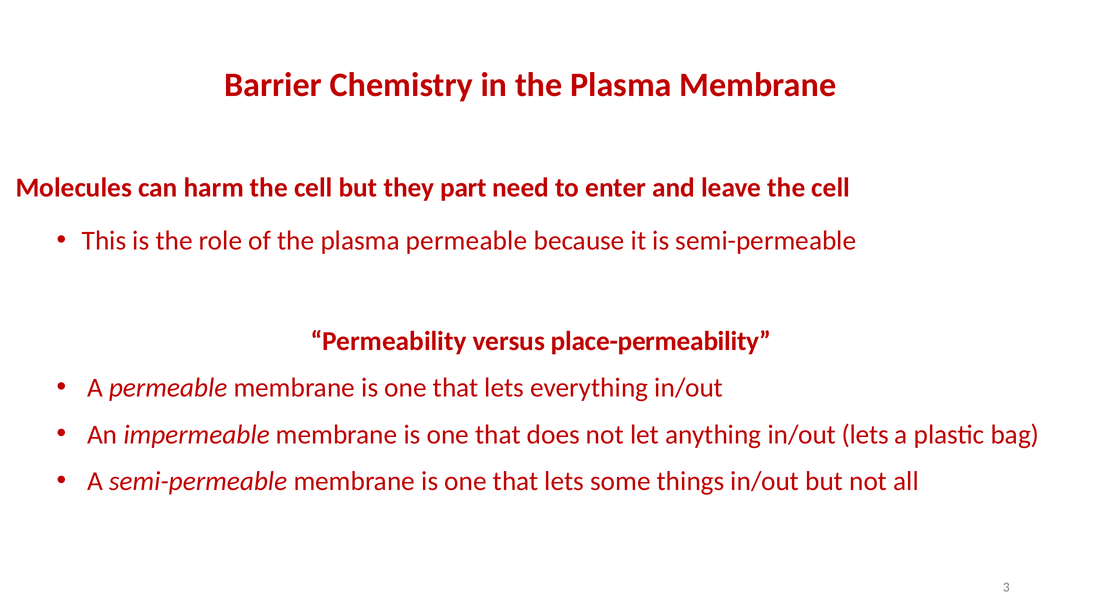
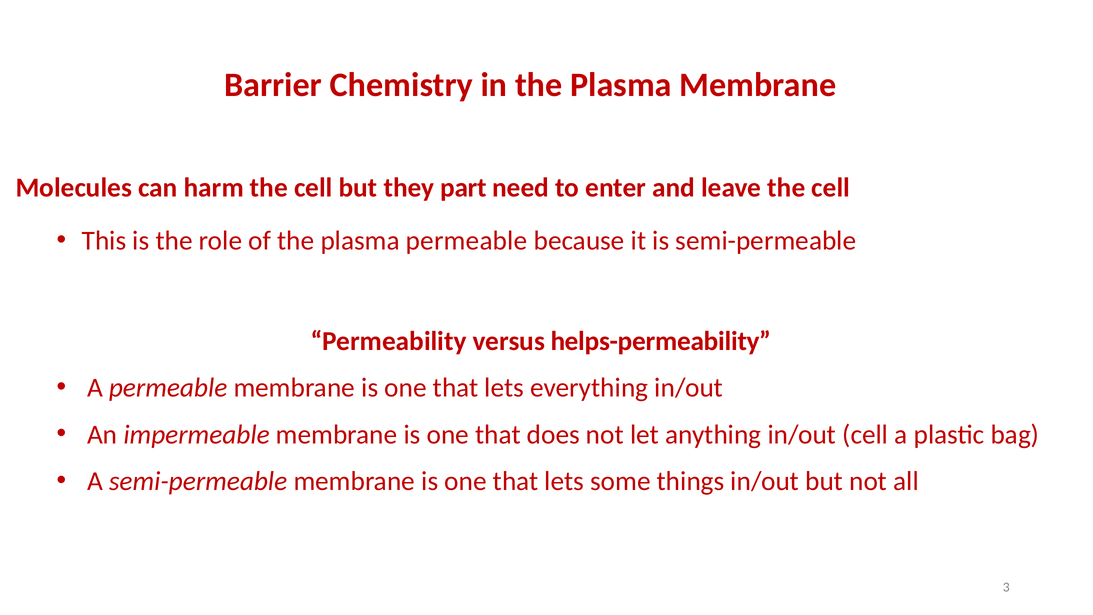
place-permeability: place-permeability -> helps-permeability
in/out lets: lets -> cell
